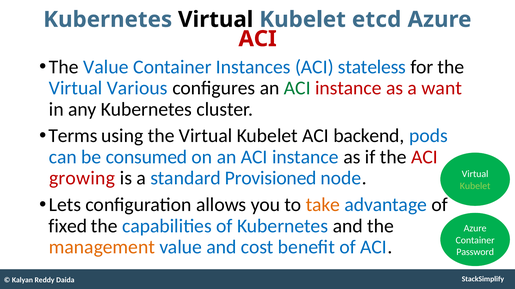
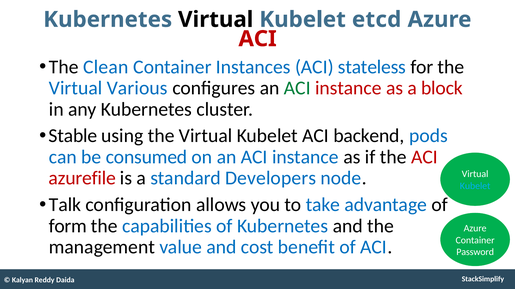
The Value: Value -> Clean
want: want -> block
Terms: Terms -> Stable
growing: growing -> azurefile
Provisioned: Provisioned -> Developers
Kubelet at (475, 186) colour: light green -> light blue
Lets: Lets -> Talk
take colour: orange -> blue
fixed: fixed -> form
management colour: orange -> black
